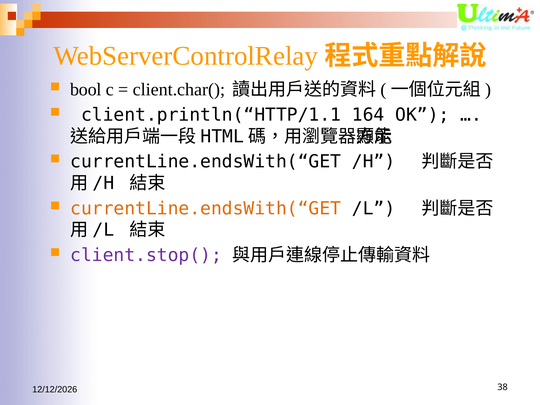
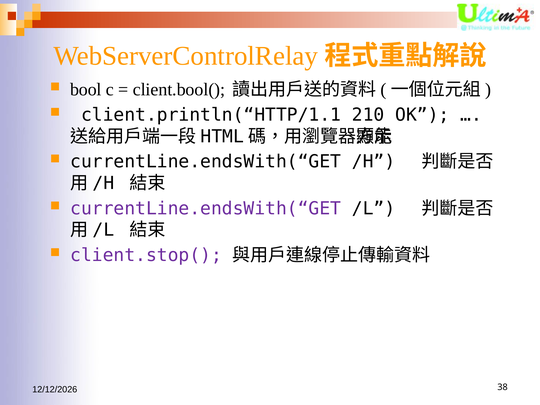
client.char(: client.char( -> client.bool(
164: 164 -> 210
currentLine.endsWith(“GET at (206, 208) colour: orange -> purple
